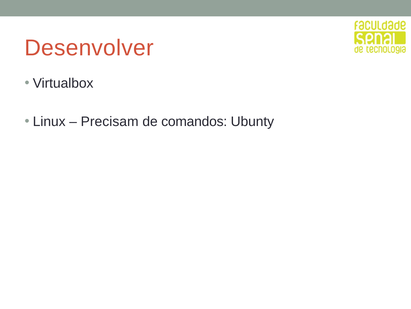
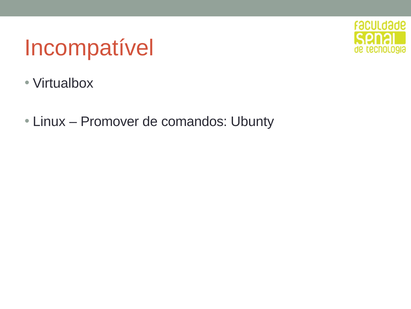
Desenvolver: Desenvolver -> Incompatível
Precisam: Precisam -> Promover
